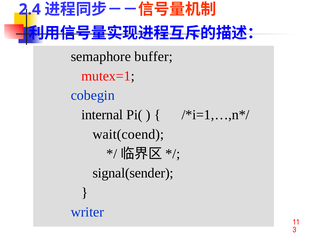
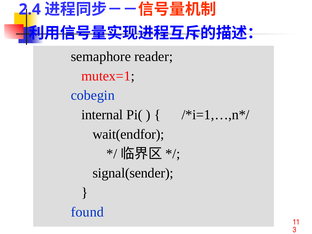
buffer: buffer -> reader
wait(coend: wait(coend -> wait(endfor
writer: writer -> found
